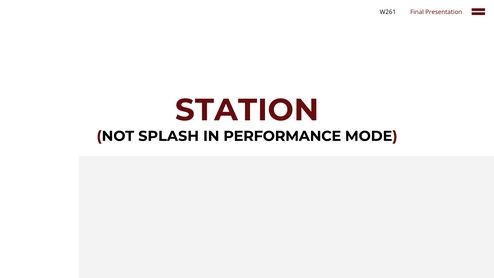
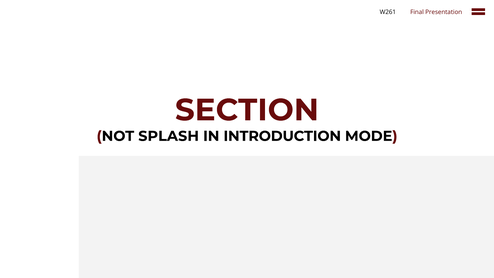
STATION: STATION -> SECTION
PERFORMANCE: PERFORMANCE -> INTRODUCTION
